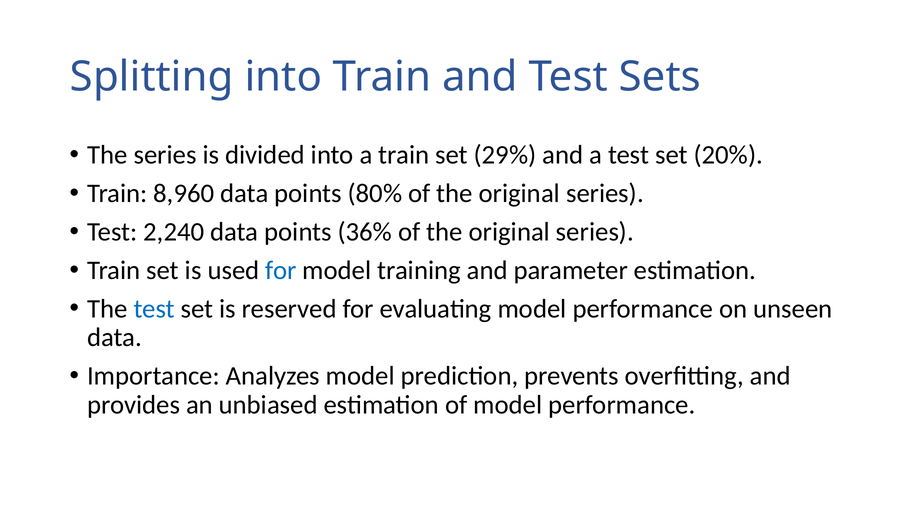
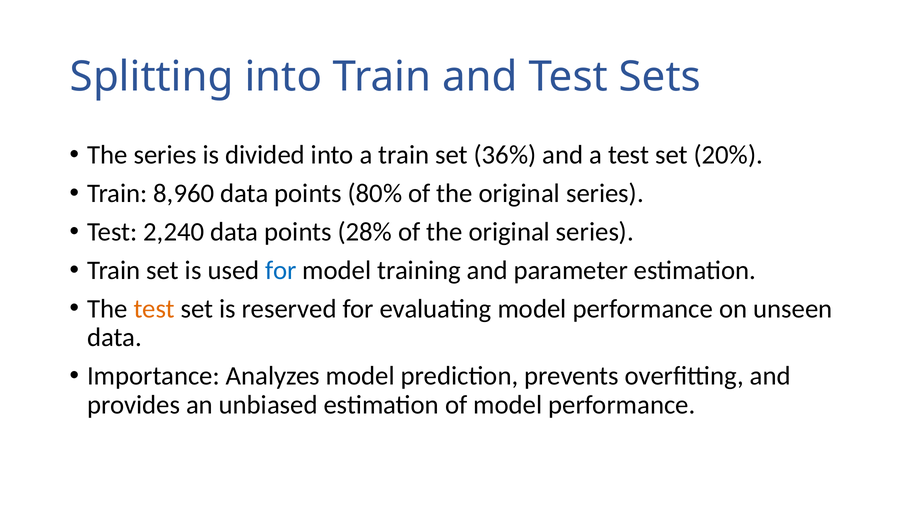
29%: 29% -> 36%
36%: 36% -> 28%
test at (154, 309) colour: blue -> orange
